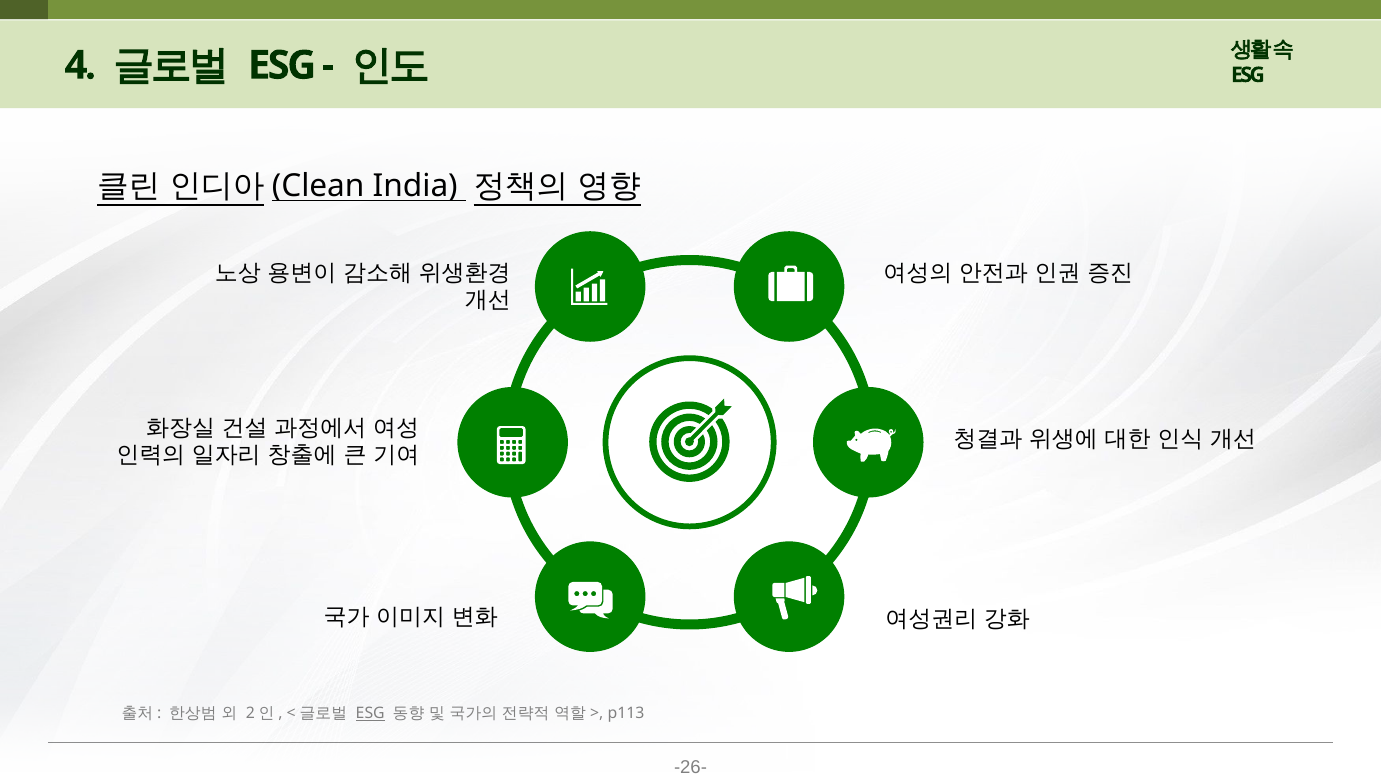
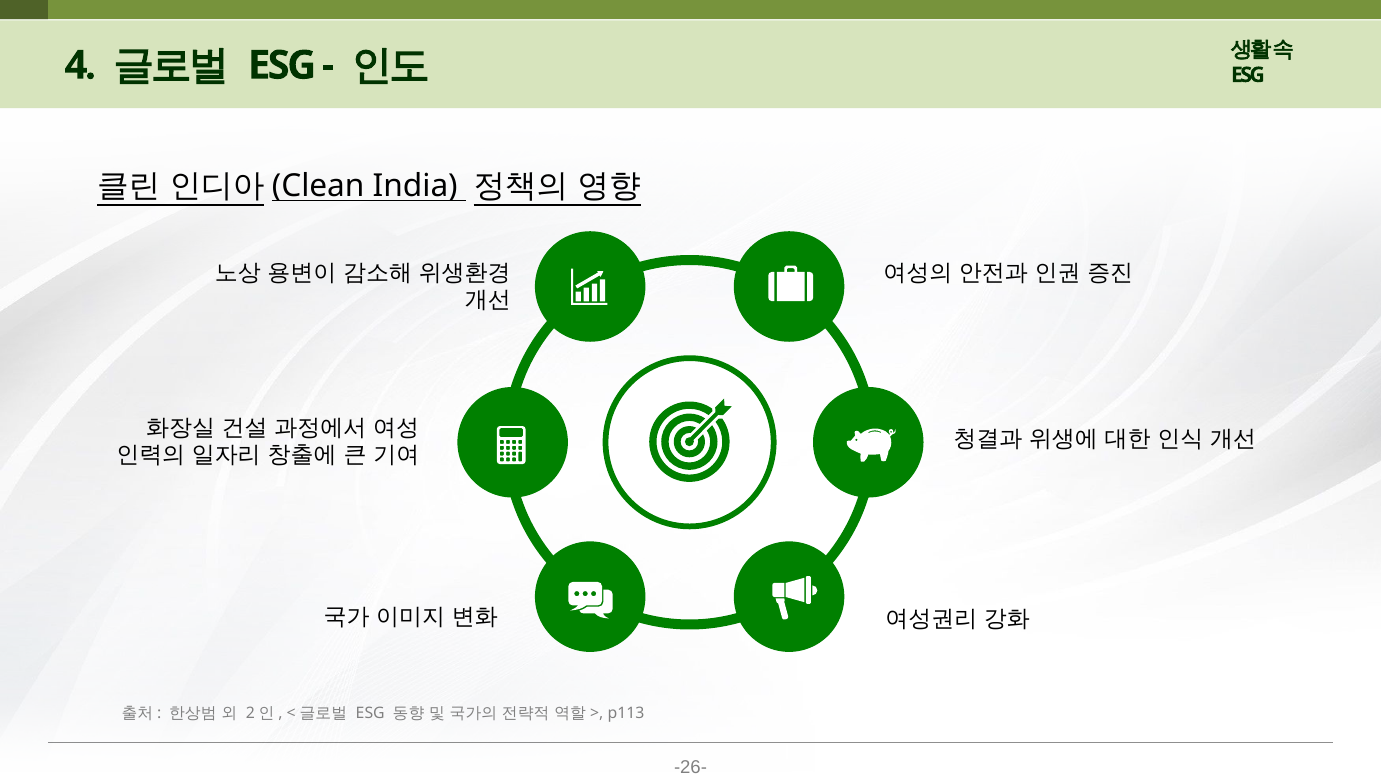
ESG at (370, 713) underline: present -> none
